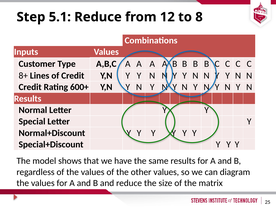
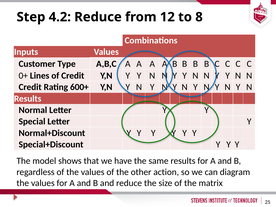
5.1: 5.1 -> 4.2
8+: 8+ -> 0+
other values: values -> action
